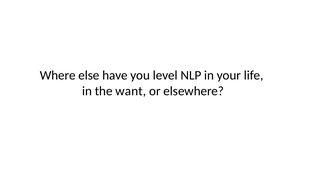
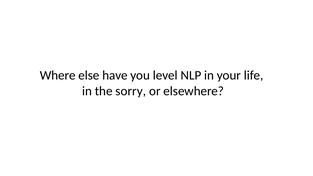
want: want -> sorry
